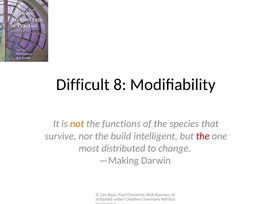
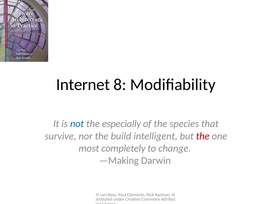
Difficult: Difficult -> Internet
not colour: orange -> blue
functions: functions -> especially
distributed: distributed -> completely
